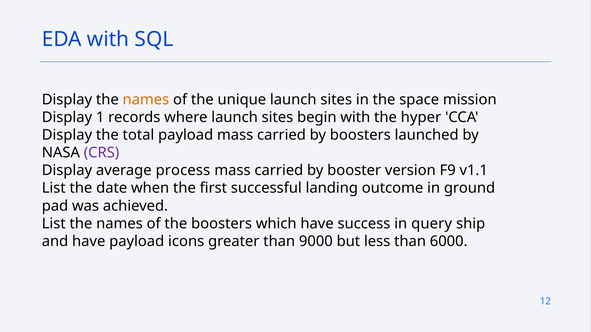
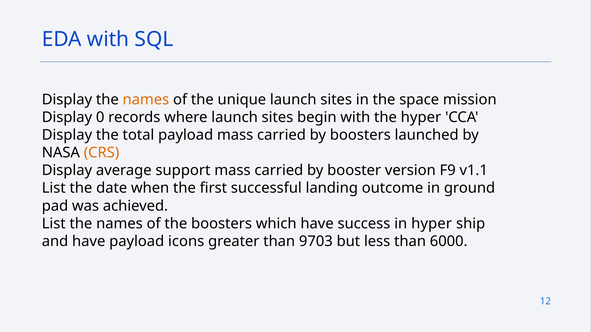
1: 1 -> 0
CRS colour: purple -> orange
process: process -> support
in query: query -> hyper
9000: 9000 -> 9703
